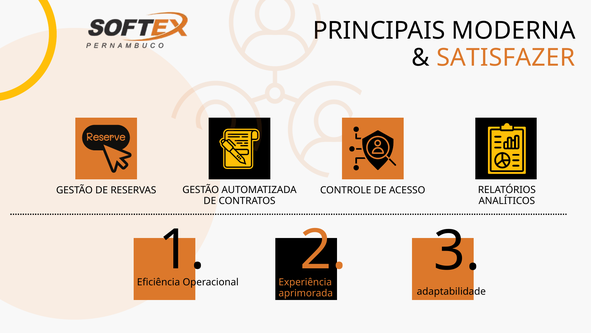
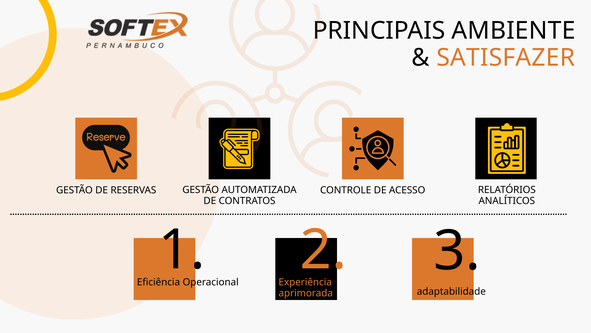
MODERNA: MODERNA -> AMBIENTE
